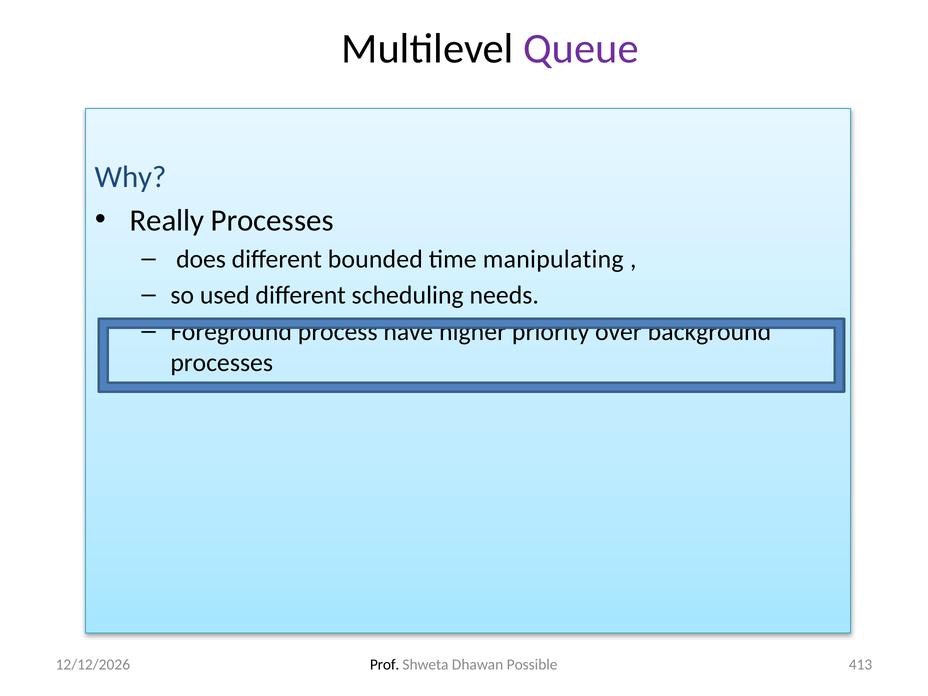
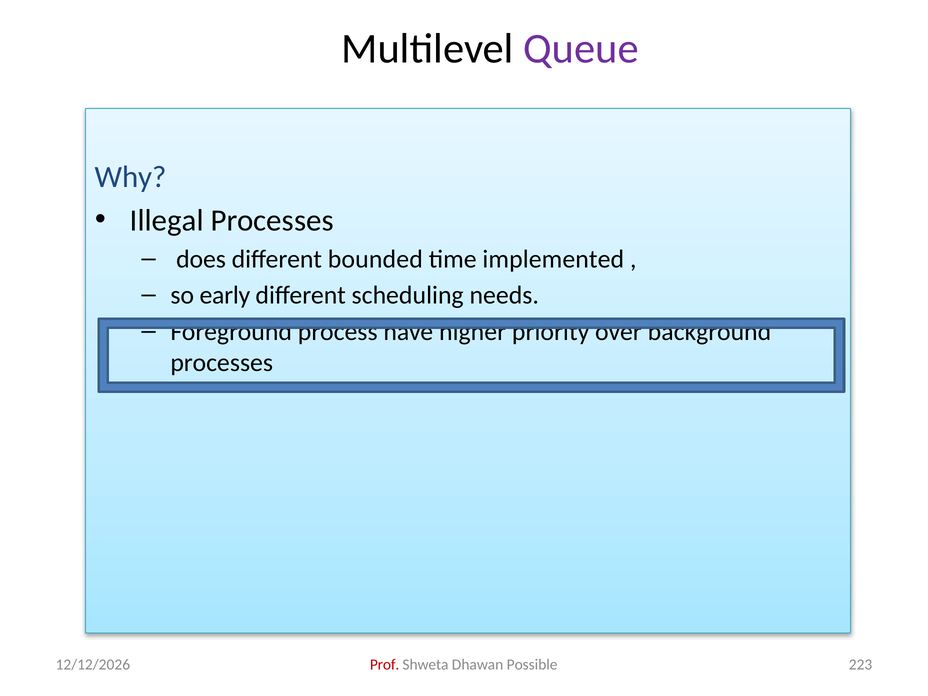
Really: Really -> Illegal
manipulating: manipulating -> implemented
used: used -> early
413: 413 -> 223
Prof colour: black -> red
